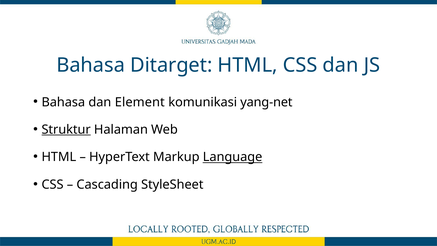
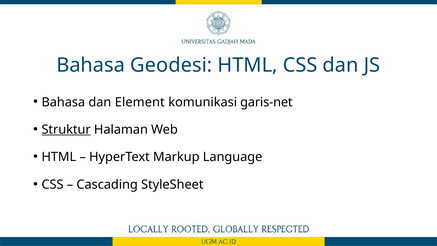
Ditarget: Ditarget -> Geodesi
yang-net: yang-net -> garis-net
Language underline: present -> none
